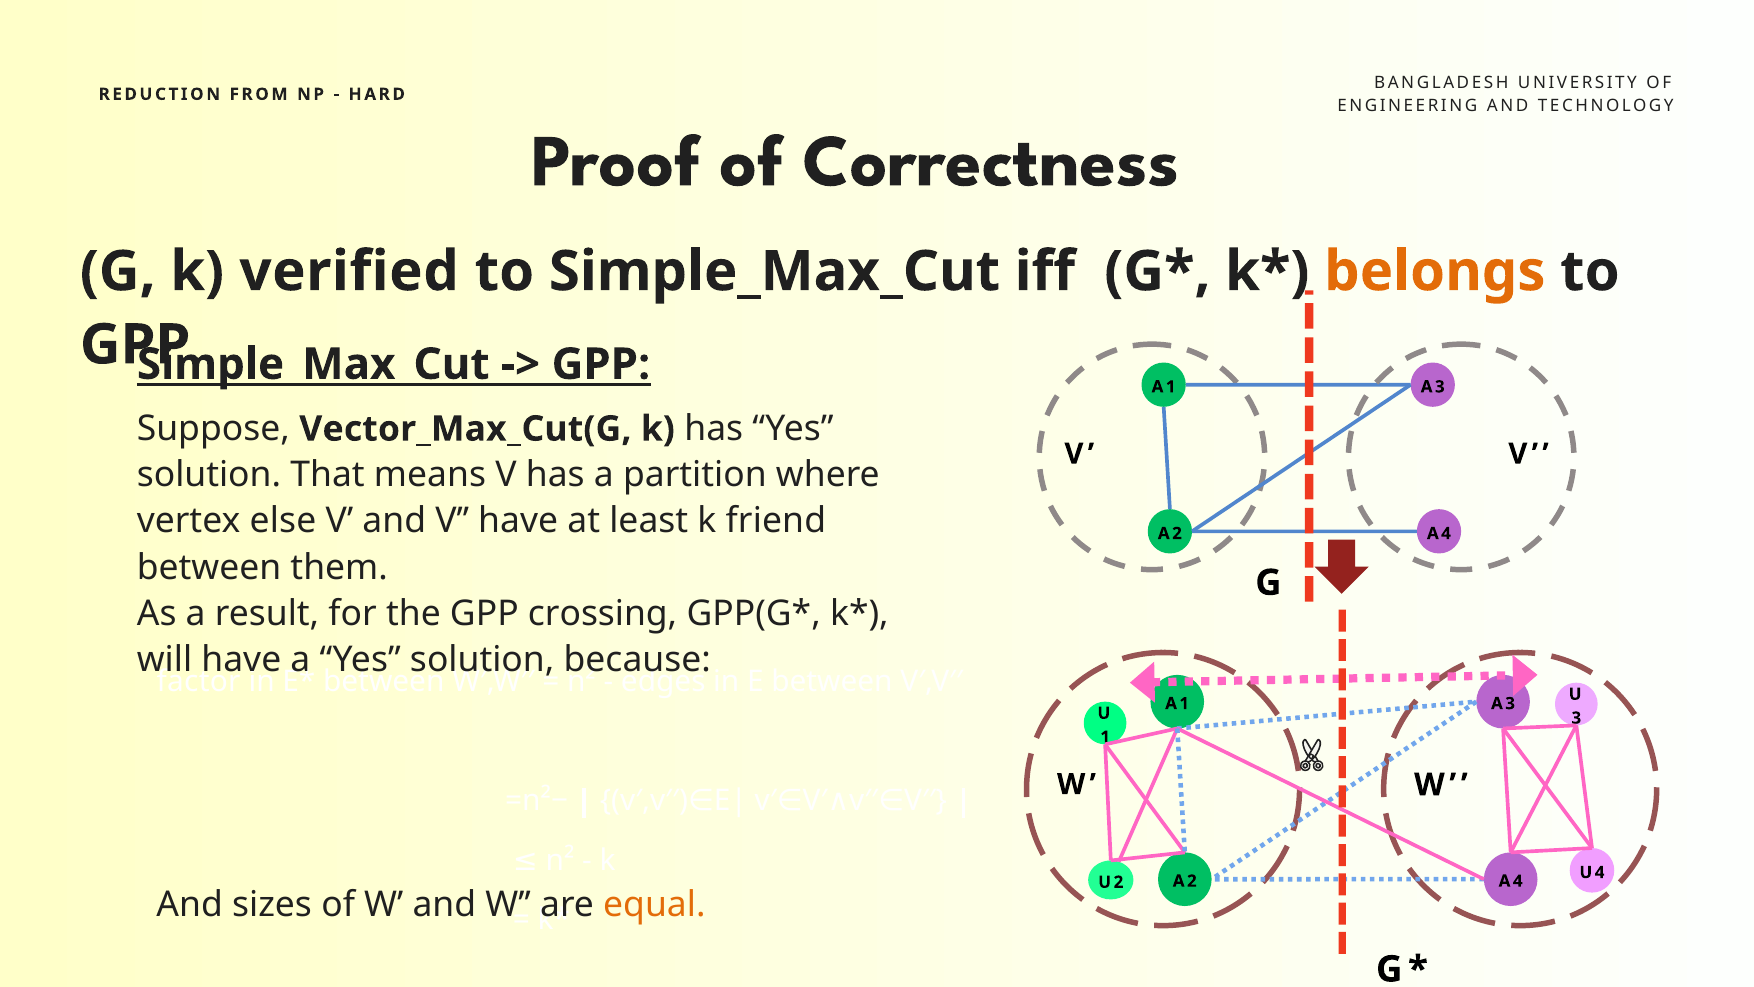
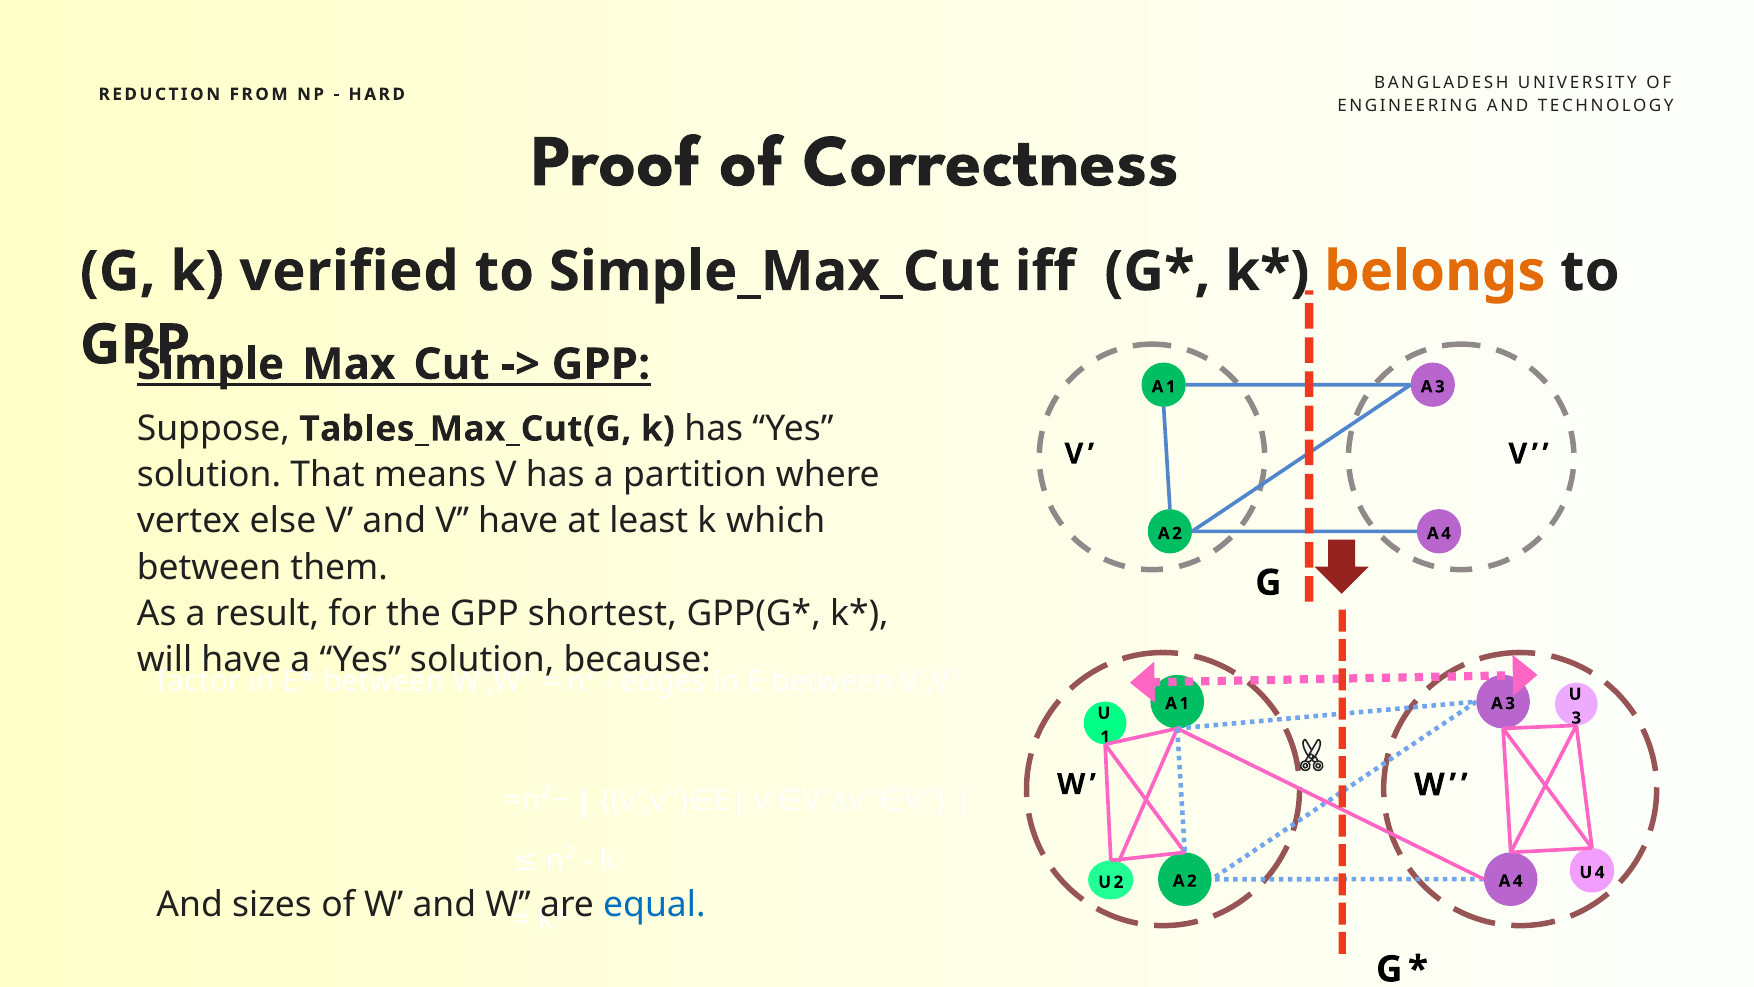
Vector_Max_Cut(G: Vector_Max_Cut(G -> Tables_Max_Cut(G
friend: friend -> which
crossing: crossing -> shortest
equal colour: orange -> blue
